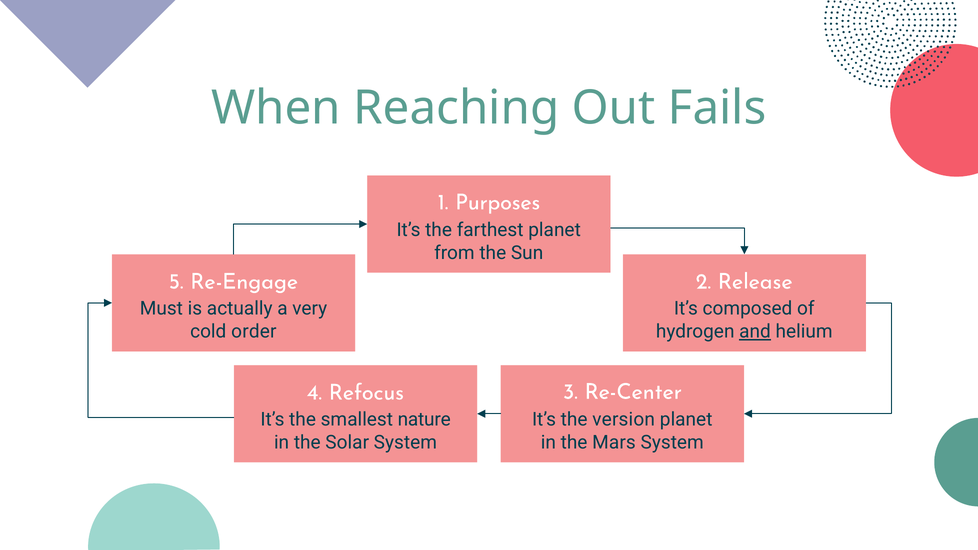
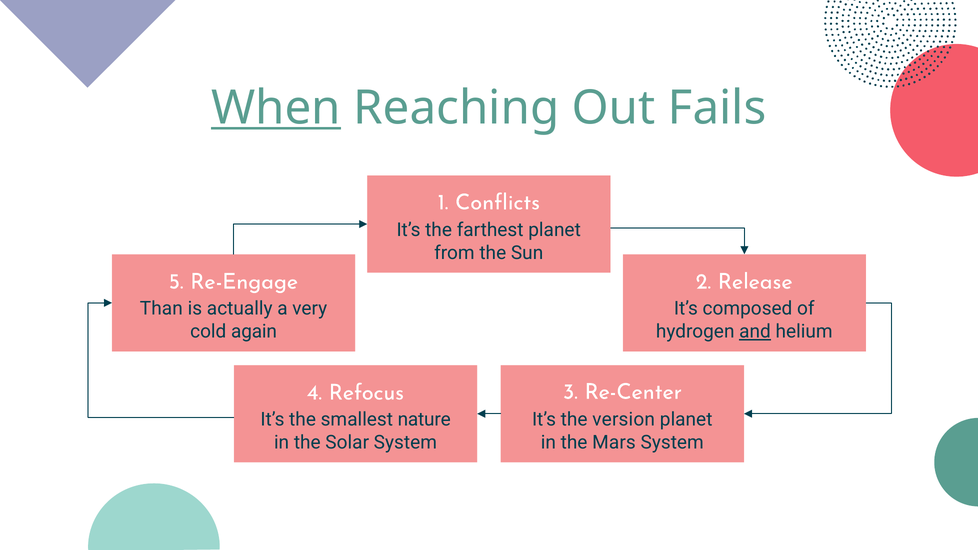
When underline: none -> present
Purposes: Purposes -> Conflicts
Must: Must -> Than
order: order -> again
